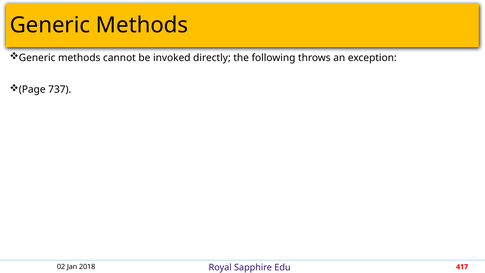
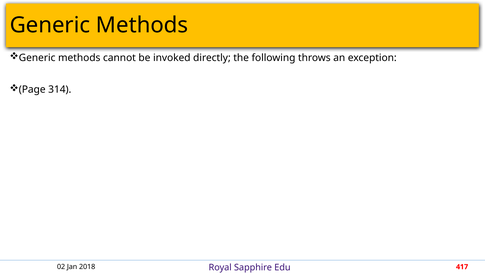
737: 737 -> 314
